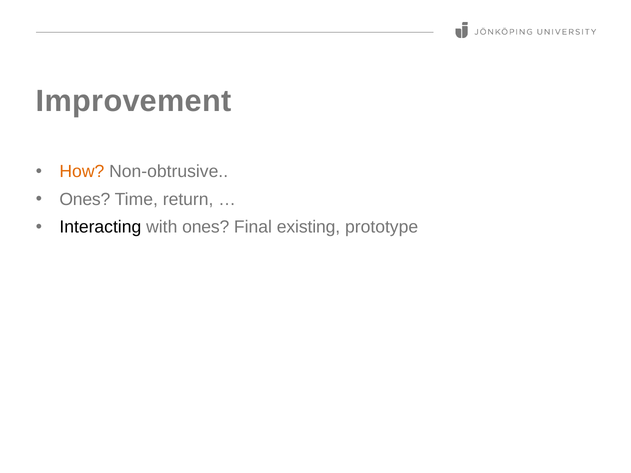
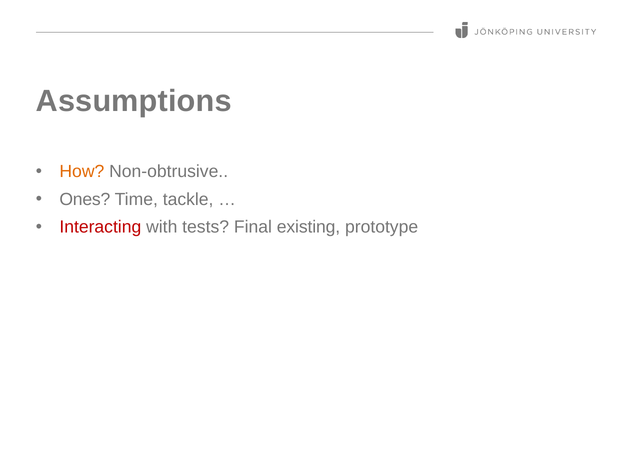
Improvement: Improvement -> Assumptions
return: return -> tackle
Interacting colour: black -> red
with ones: ones -> tests
